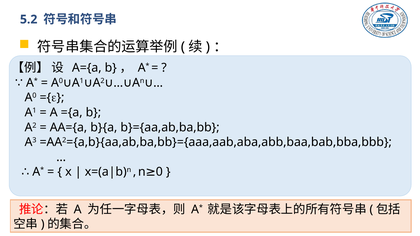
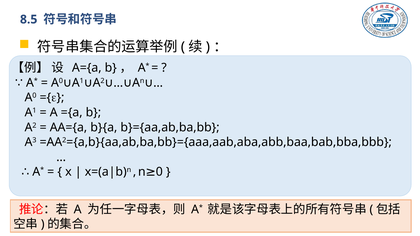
5.2: 5.2 -> 8.5
